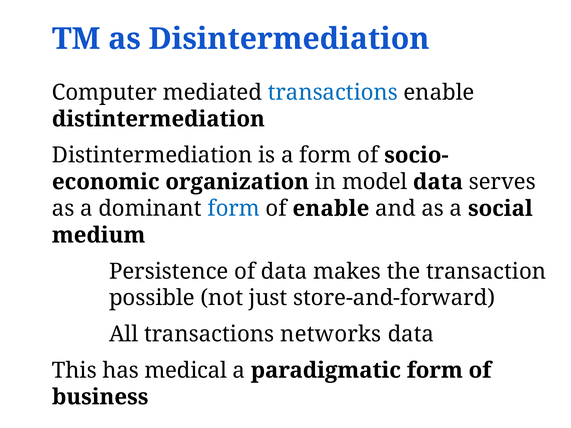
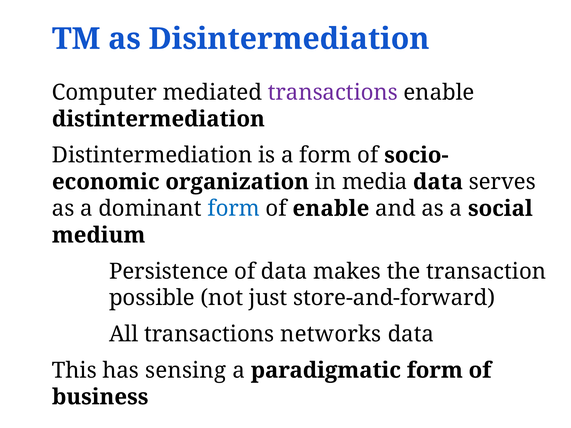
transactions at (333, 92) colour: blue -> purple
model: model -> media
medical: medical -> sensing
